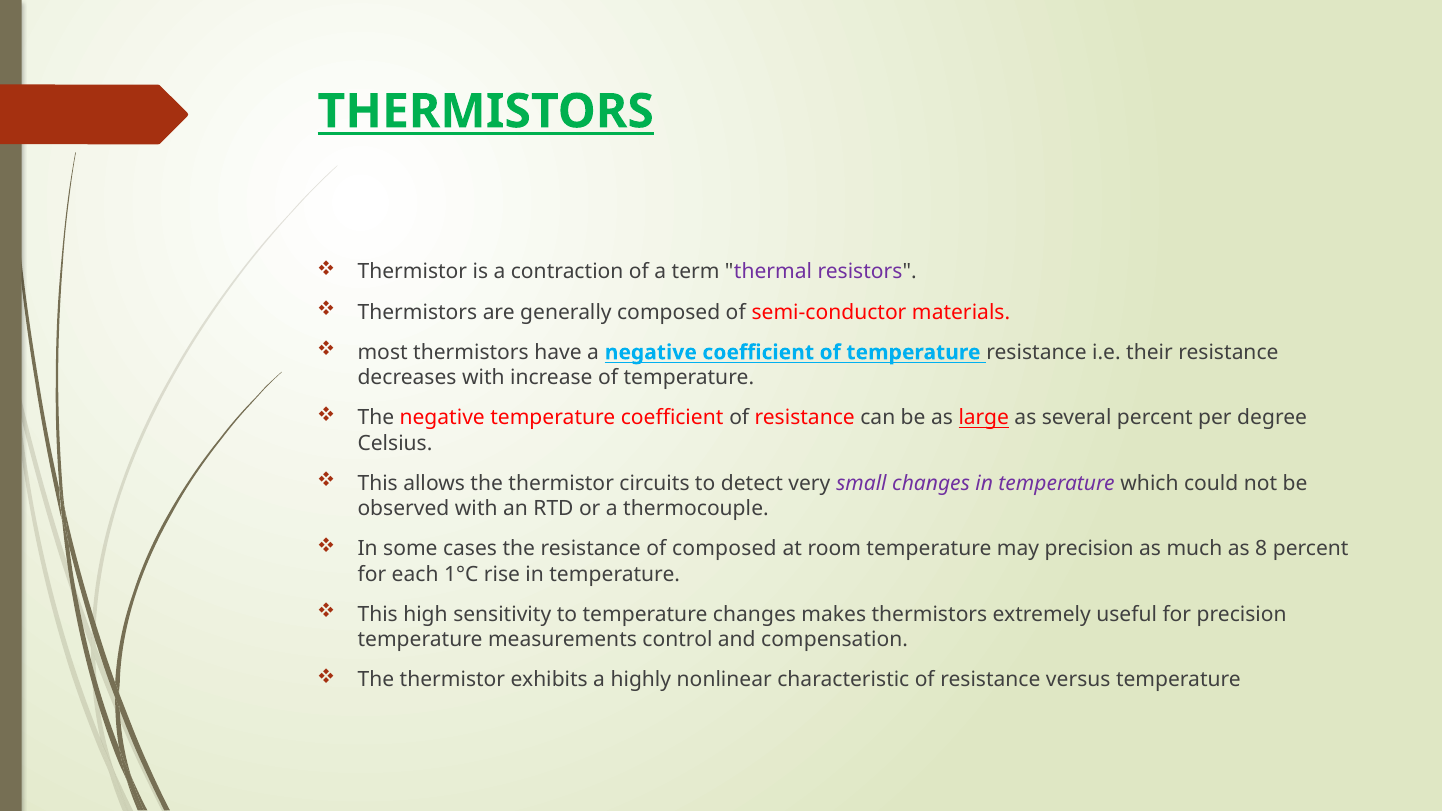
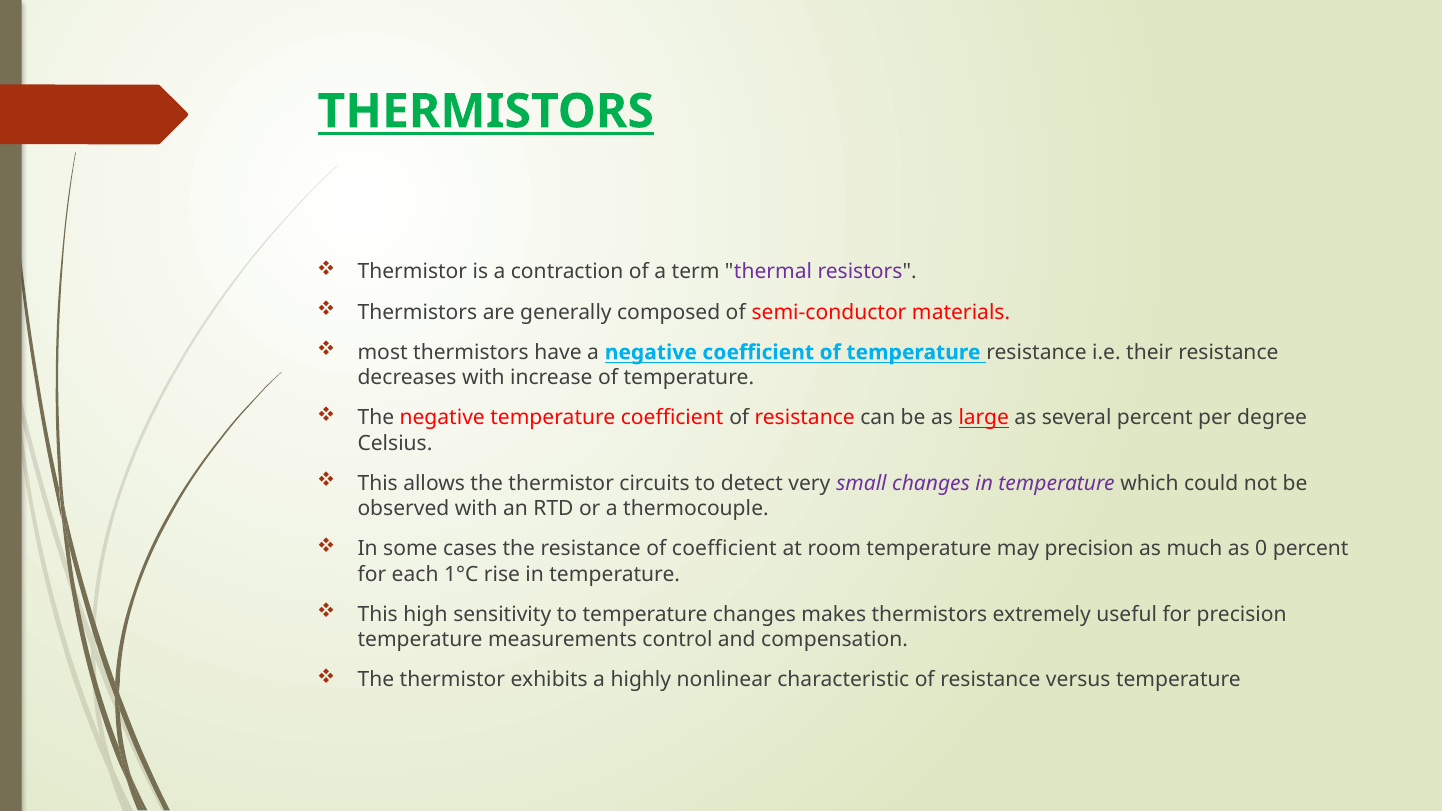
of composed: composed -> coefficient
8: 8 -> 0
